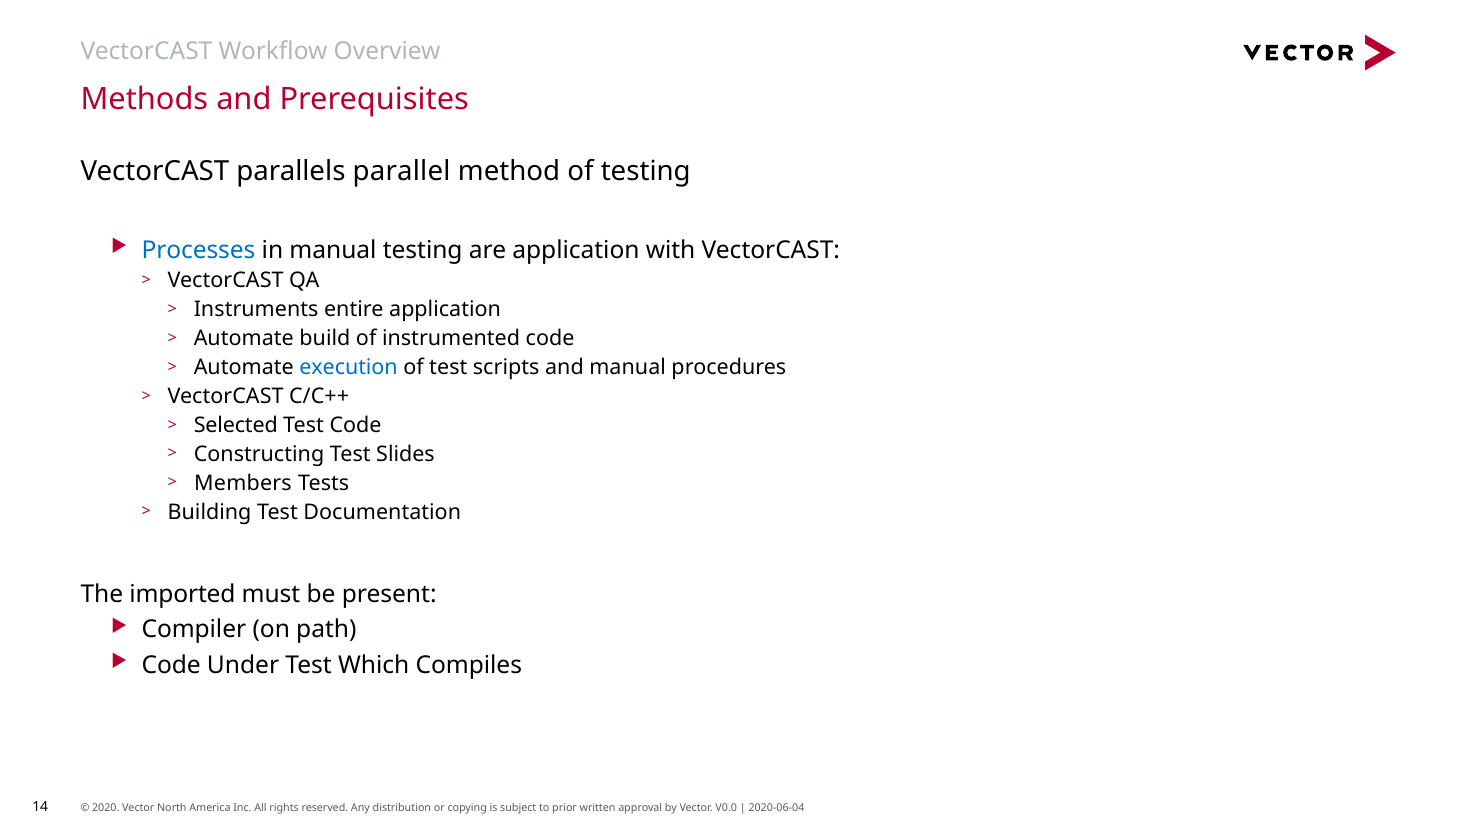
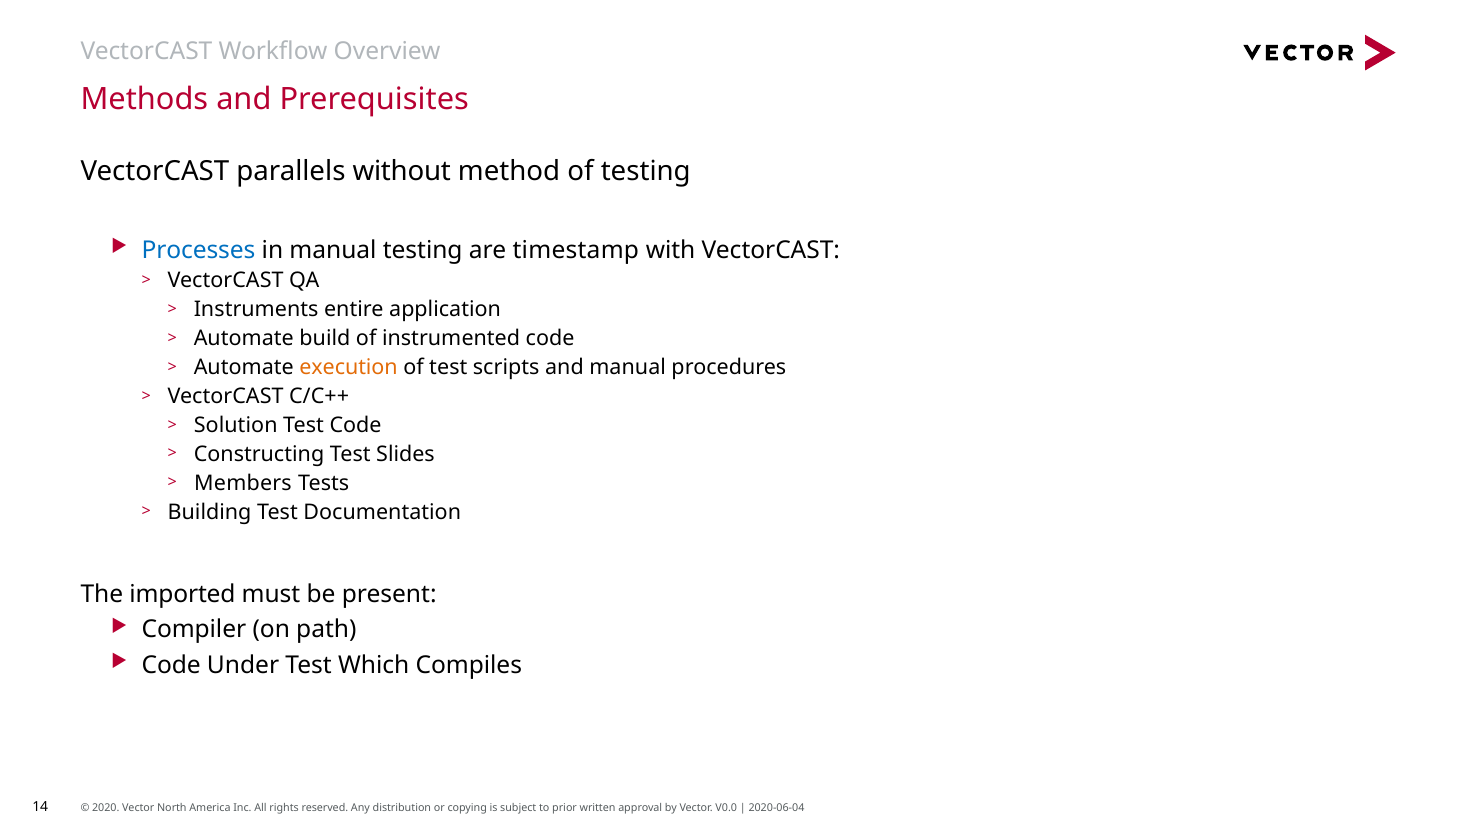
parallel: parallel -> without
are application: application -> timestamp
execution colour: blue -> orange
Selected: Selected -> Solution
